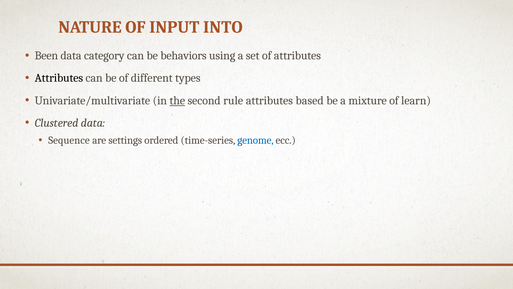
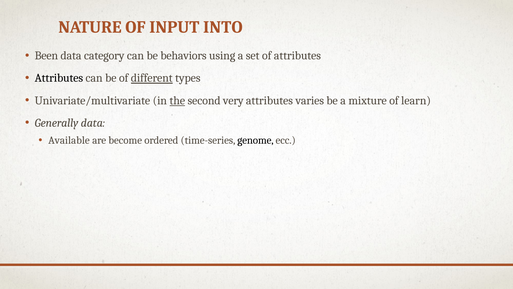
different underline: none -> present
rule: rule -> very
based: based -> varies
Clustered: Clustered -> Generally
Sequence: Sequence -> Available
settings: settings -> become
genome colour: blue -> black
